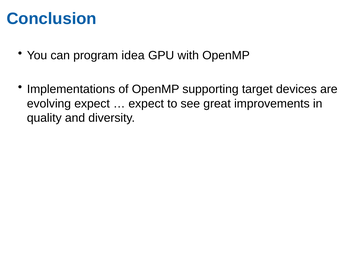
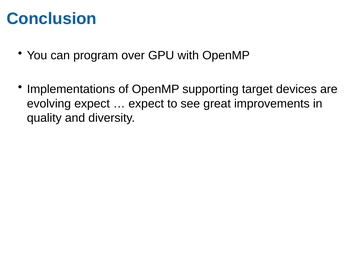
idea: idea -> over
